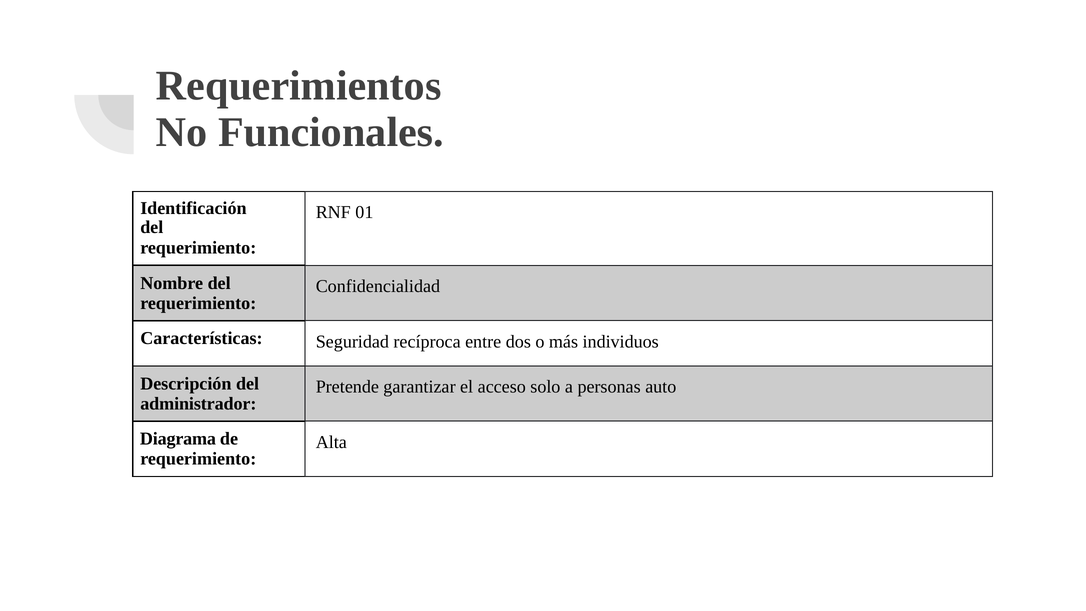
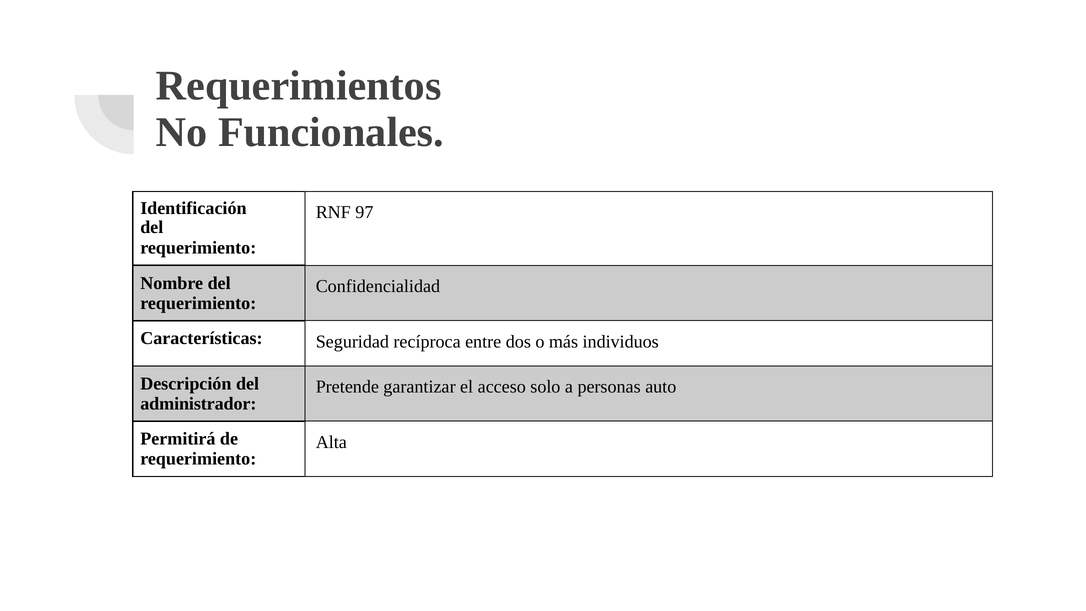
01: 01 -> 97
Diagrama: Diagrama -> Permitirá
